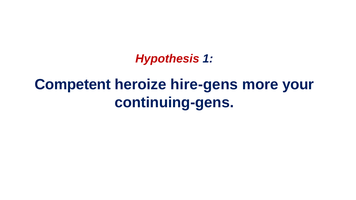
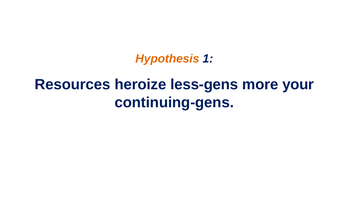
Hypothesis colour: red -> orange
Competent: Competent -> Resources
hire-gens: hire-gens -> less-gens
